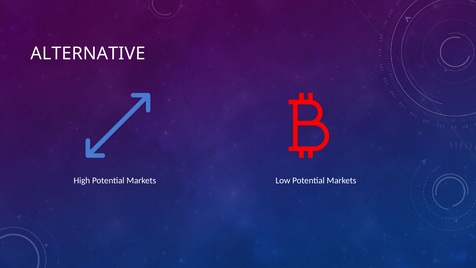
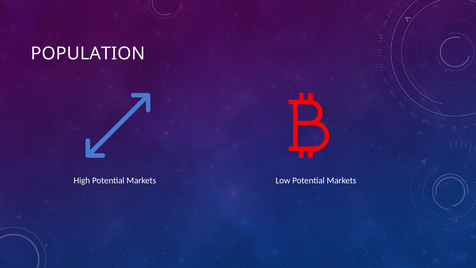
ALTERNATIVE: ALTERNATIVE -> POPULATION
